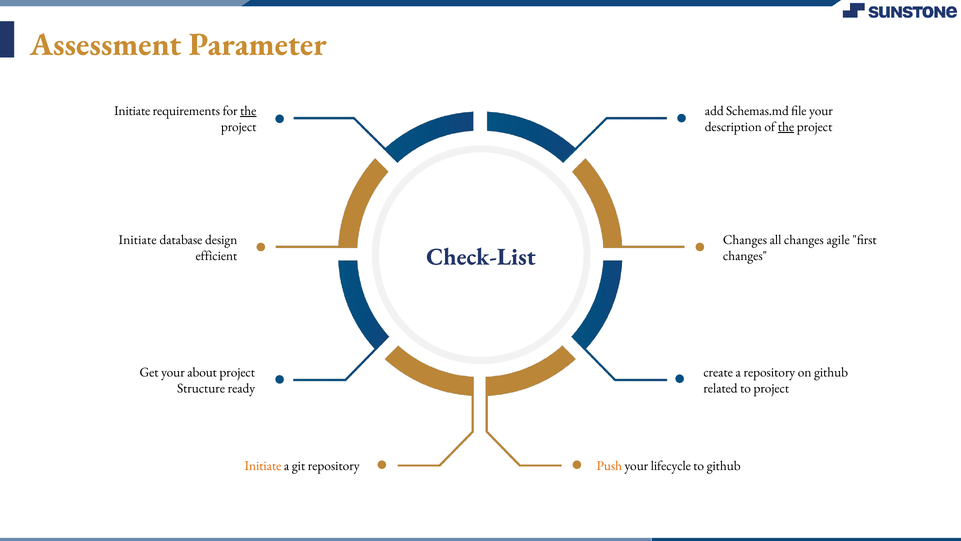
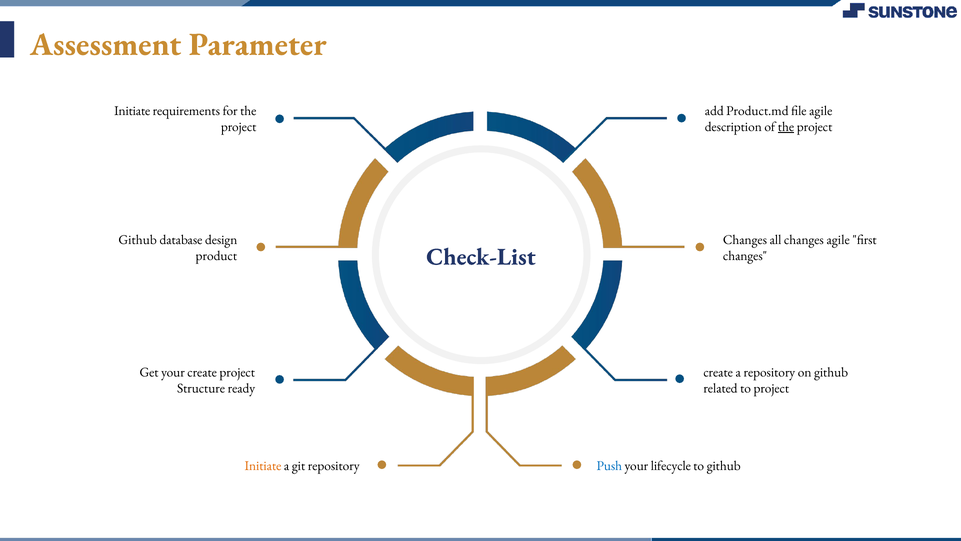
the at (248, 111) underline: present -> none
Schemas.md: Schemas.md -> Product.md
file your: your -> agile
Initiate at (138, 240): Initiate -> Github
efficient: efficient -> product
your about: about -> create
Push colour: orange -> blue
